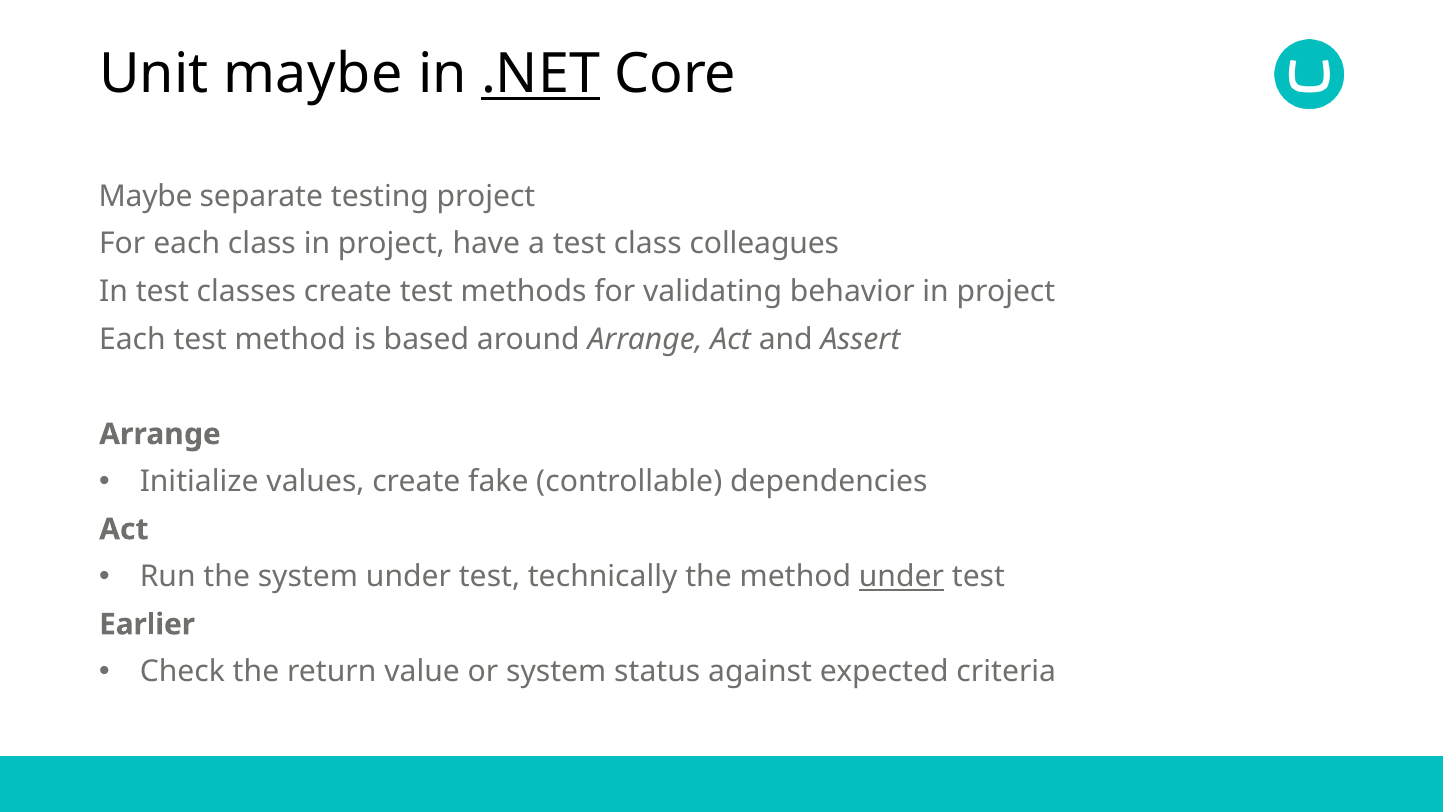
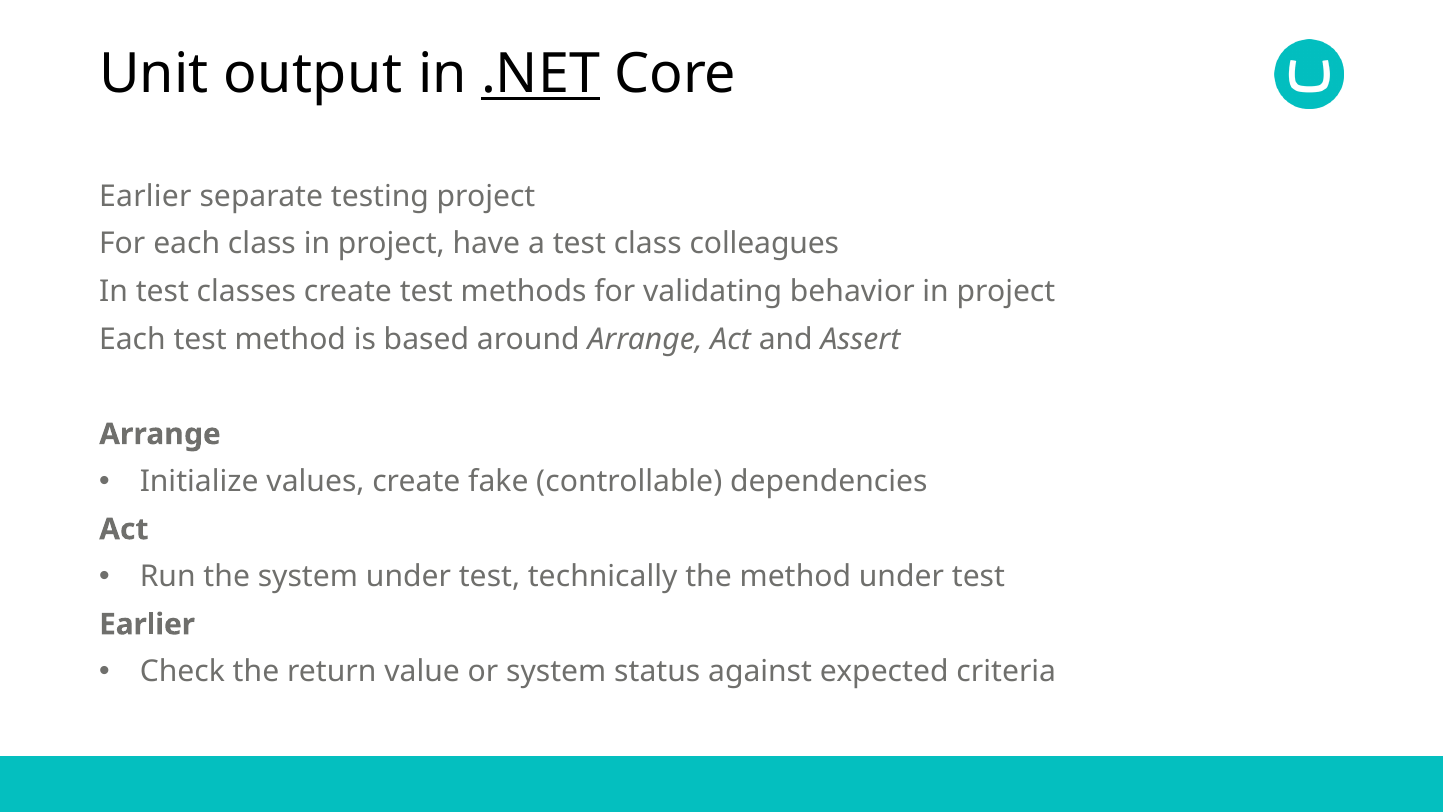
Unit maybe: maybe -> output
Maybe at (146, 196): Maybe -> Earlier
under at (901, 577) underline: present -> none
